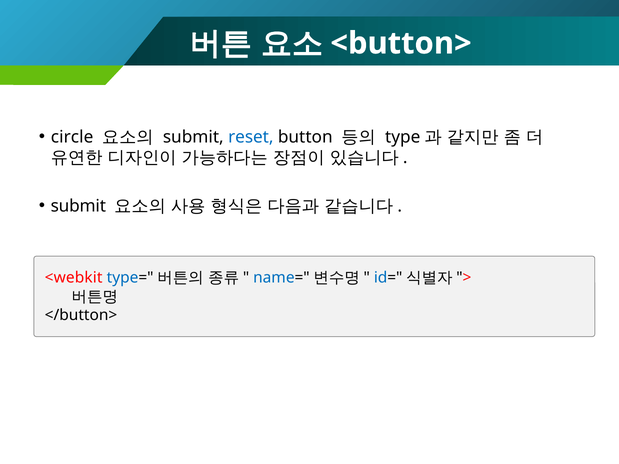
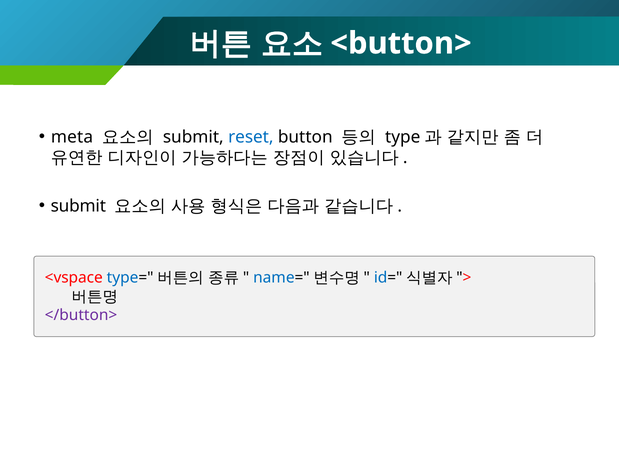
circle: circle -> meta
<webkit: <webkit -> <vspace
</button> colour: black -> purple
